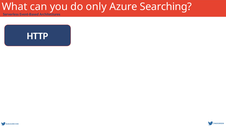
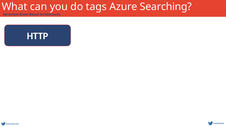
only: only -> tags
